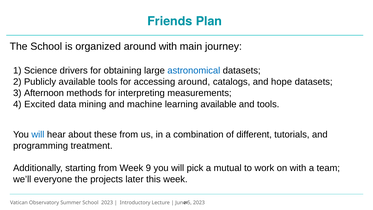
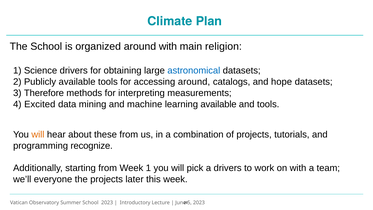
Friends: Friends -> Climate
journey: journey -> religion
Afternoon: Afternoon -> Therefore
will at (38, 134) colour: blue -> orange
of different: different -> projects
treatment: treatment -> recognize
Week 9: 9 -> 1
a mutual: mutual -> drivers
